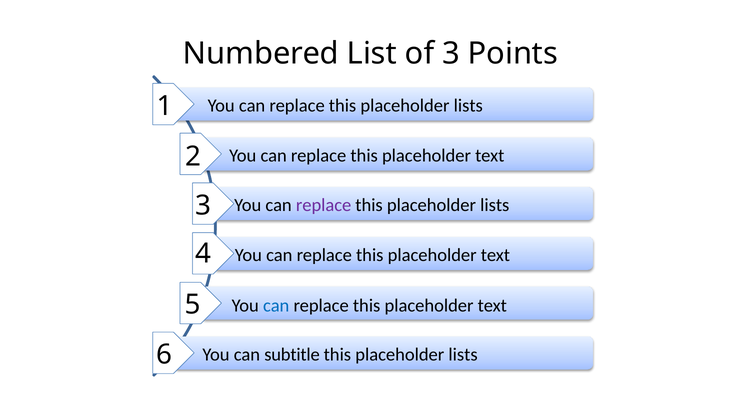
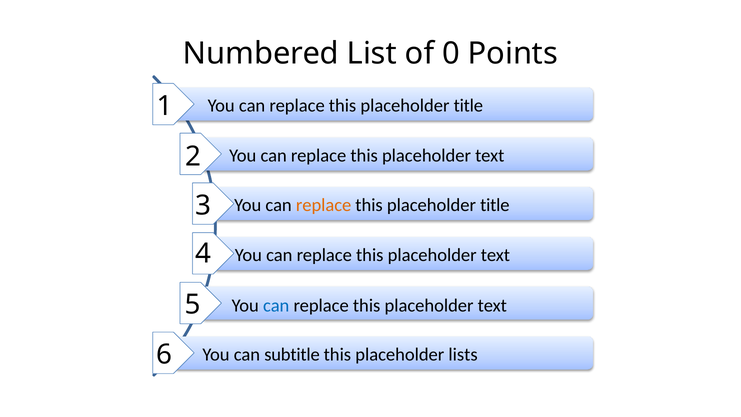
of 3: 3 -> 0
lists at (468, 106): lists -> title
replace at (324, 205) colour: purple -> orange
lists at (495, 205): lists -> title
